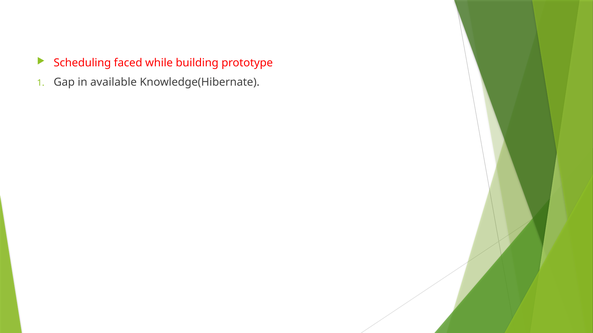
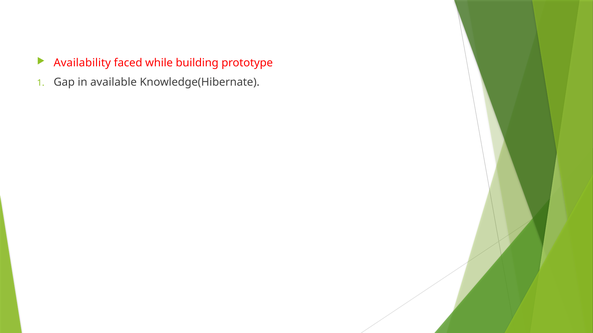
Scheduling: Scheduling -> Availability
